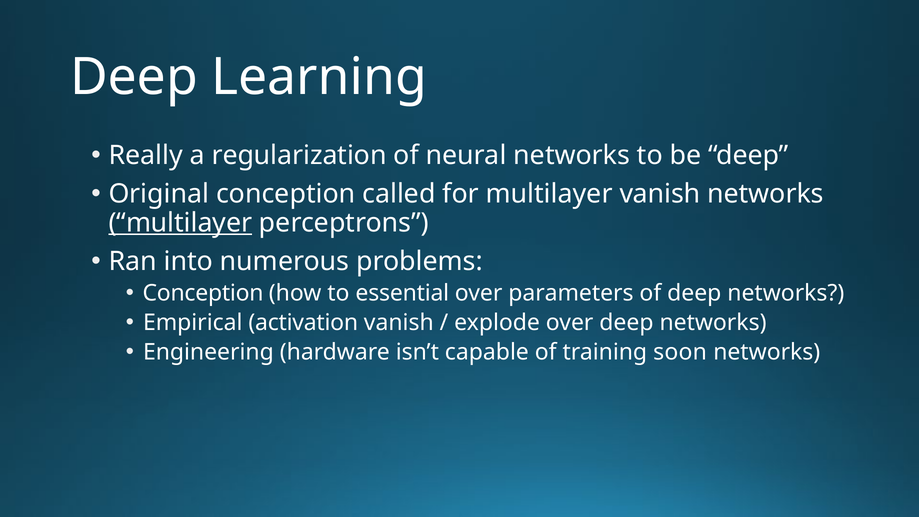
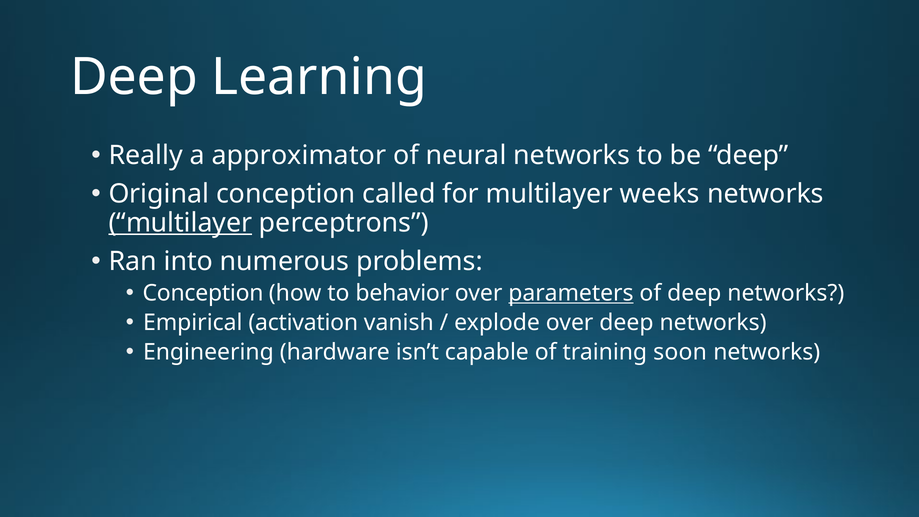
regularization: regularization -> approximator
multilayer vanish: vanish -> weeks
essential: essential -> behavior
parameters underline: none -> present
